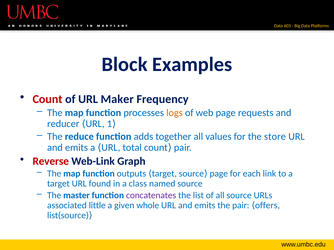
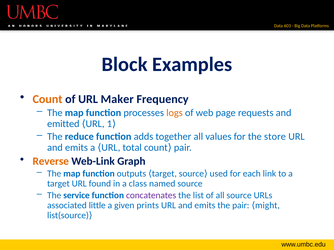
Count at (48, 99) colour: red -> orange
reducer: reducer -> emitted
Reverse colour: red -> orange
source page: page -> used
master: master -> service
whole: whole -> prints
offers: offers -> might
